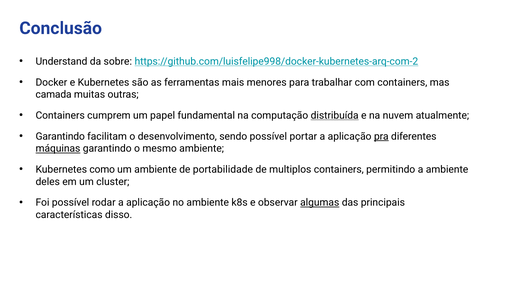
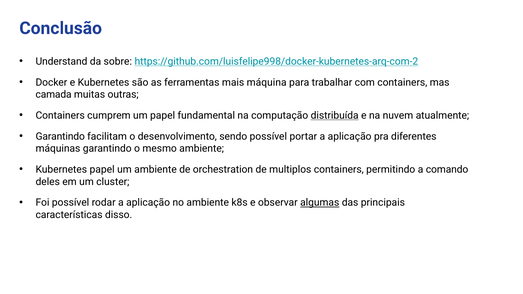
menores: menores -> máquina
pra underline: present -> none
máquinas underline: present -> none
Kubernetes como: como -> papel
portabilidade: portabilidade -> orchestration
a ambiente: ambiente -> comando
